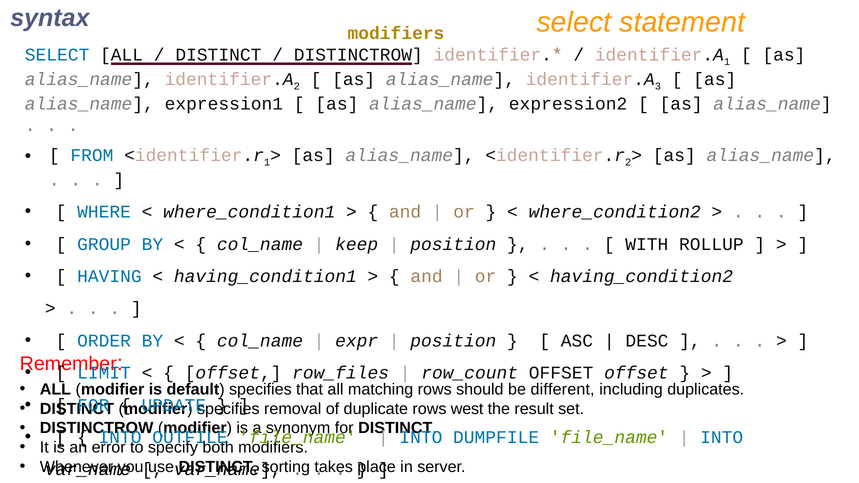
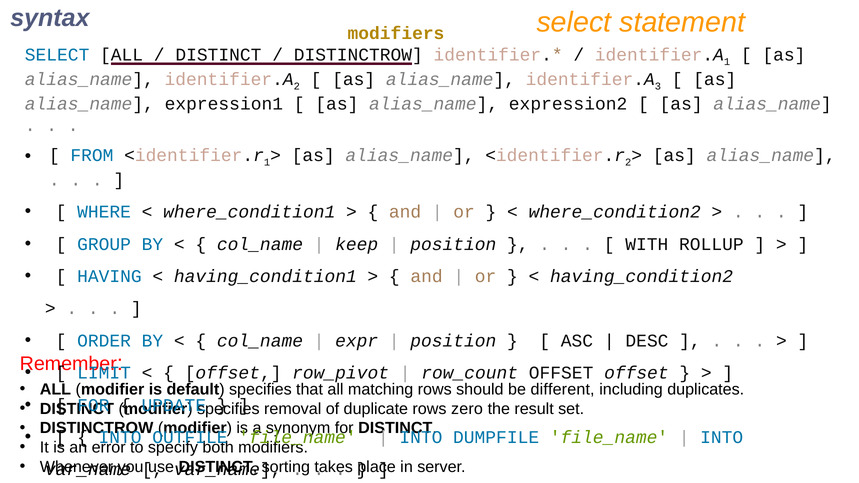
row_files: row_files -> row_pivot
west: west -> zero
